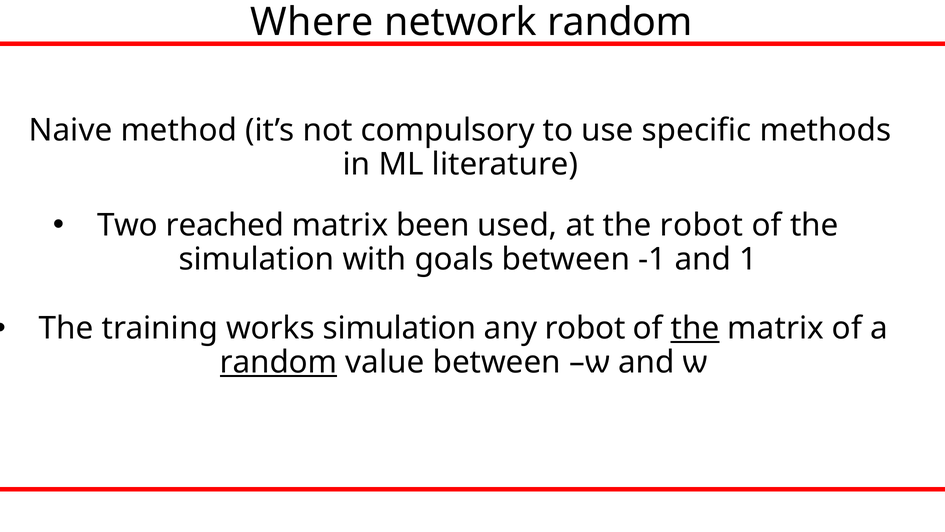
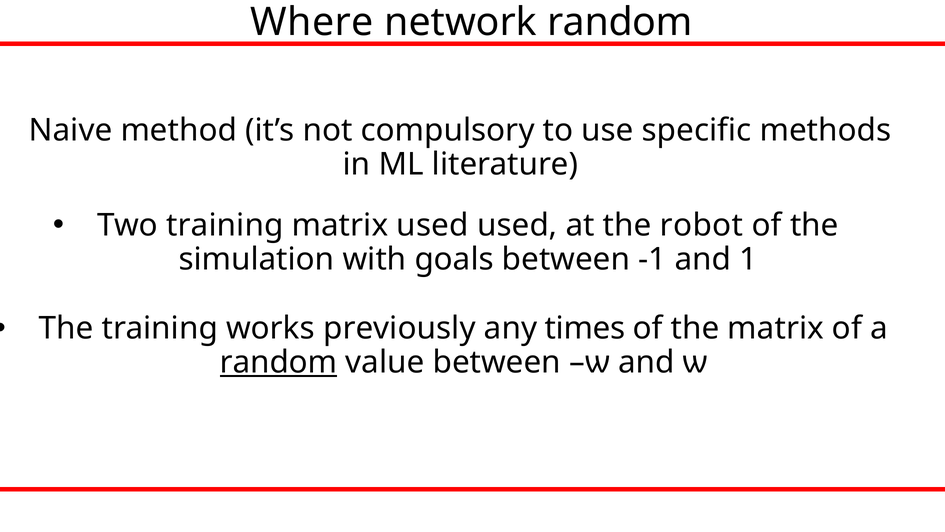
Two reached: reached -> training
matrix been: been -> used
works simulation: simulation -> previously
any robot: robot -> times
the at (695, 328) underline: present -> none
